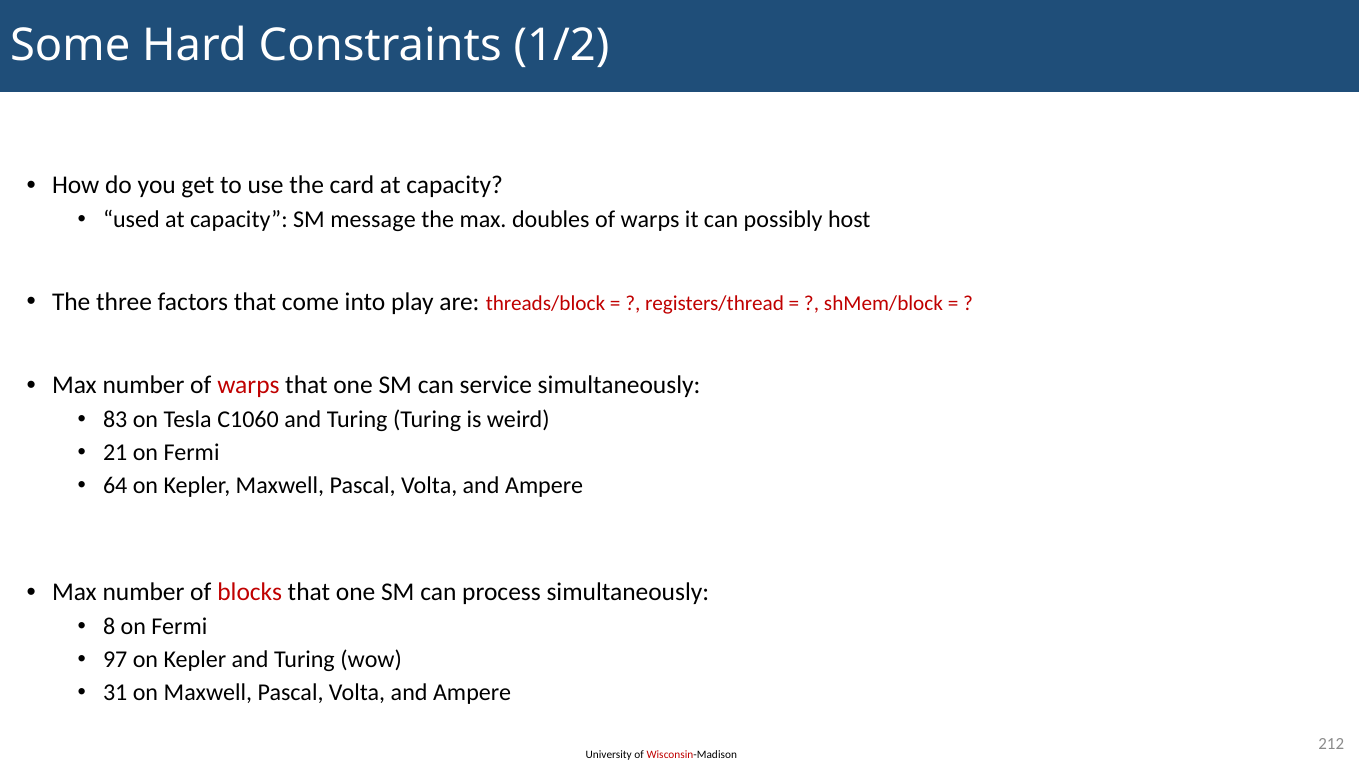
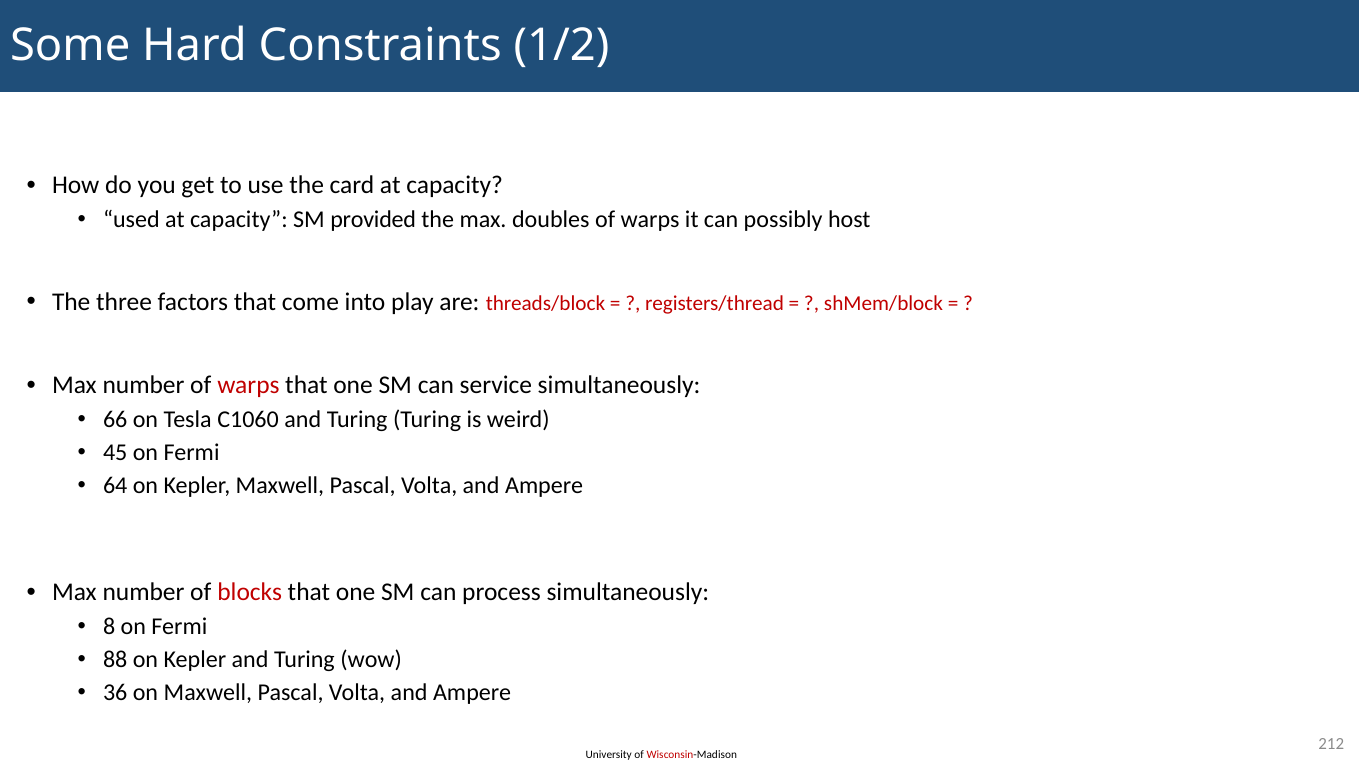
message: message -> provided
83: 83 -> 66
21: 21 -> 45
97: 97 -> 88
31: 31 -> 36
